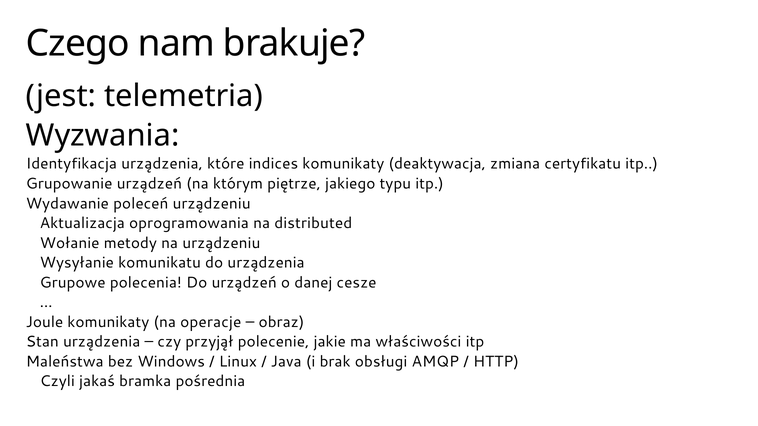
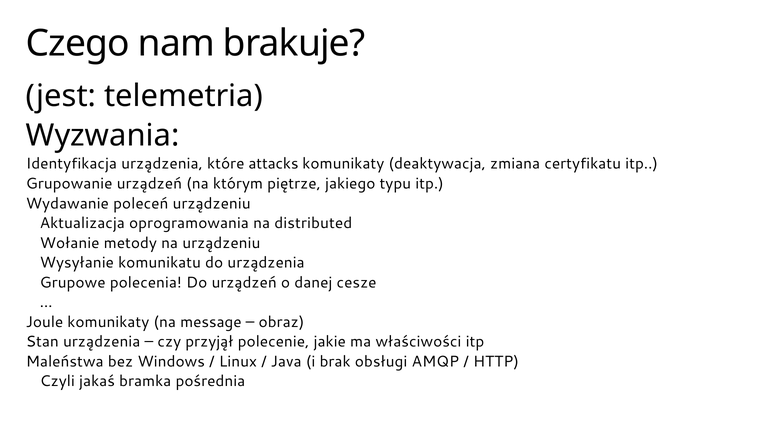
indices: indices -> attacks
operacje: operacje -> message
